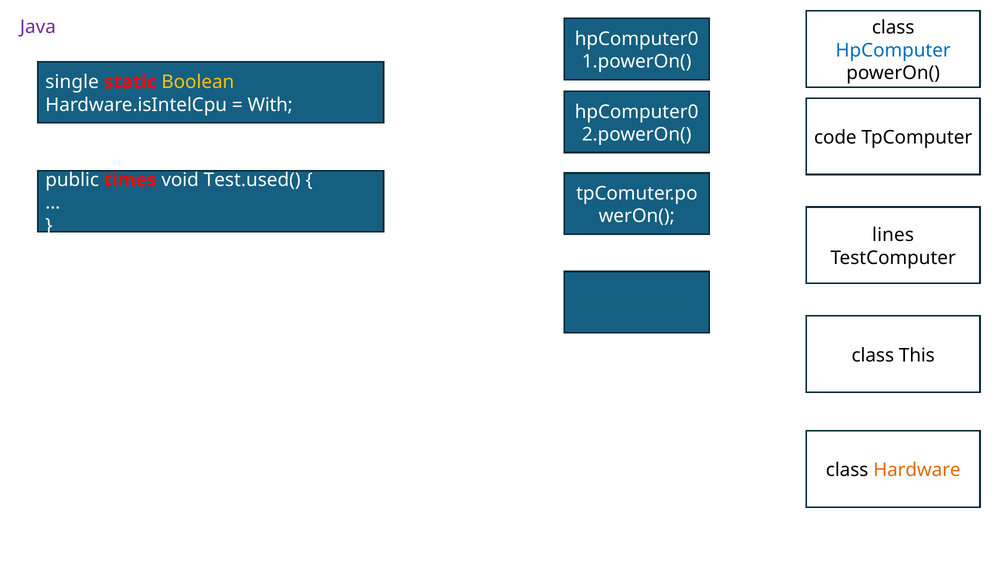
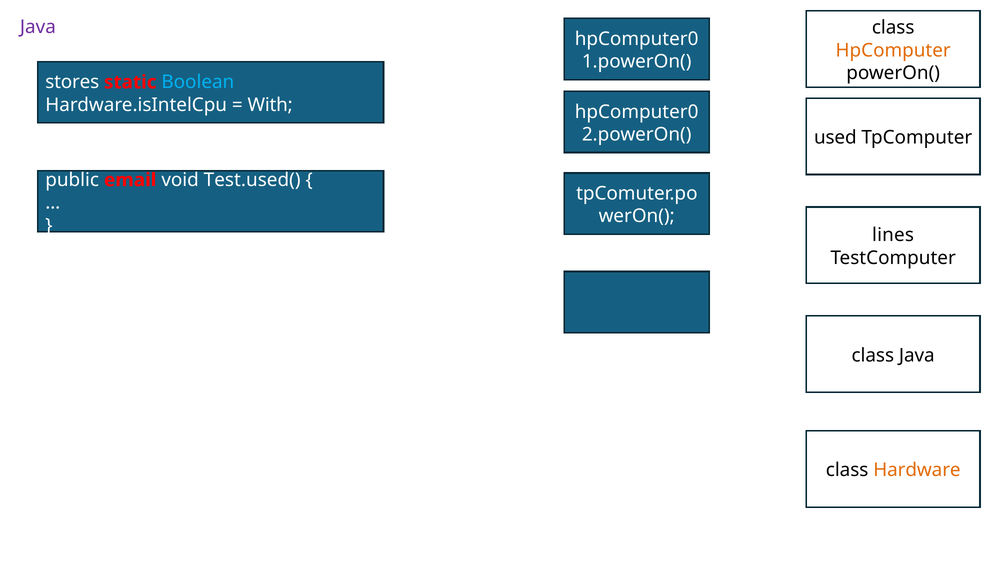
HpComputer colour: blue -> orange
single: single -> stores
Boolean colour: yellow -> light blue
code: code -> used
times: times -> email
class This: This -> Java
